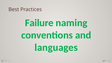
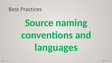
Failure: Failure -> Source
